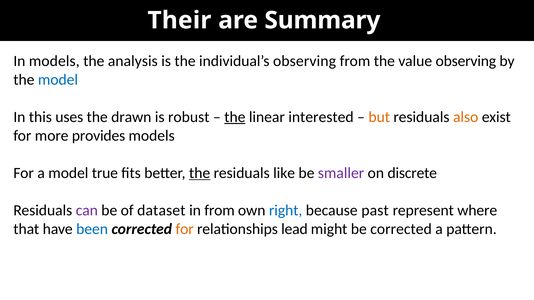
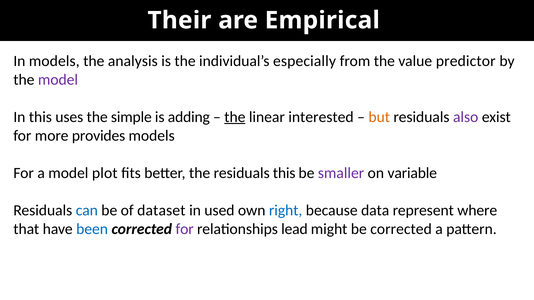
Summary: Summary -> Empirical
individual’s observing: observing -> especially
value observing: observing -> predictor
model at (58, 80) colour: blue -> purple
drawn: drawn -> simple
robust: robust -> adding
also colour: orange -> purple
true: true -> plot
the at (200, 173) underline: present -> none
residuals like: like -> this
discrete: discrete -> variable
can colour: purple -> blue
in from: from -> used
past: past -> data
for at (185, 229) colour: orange -> purple
